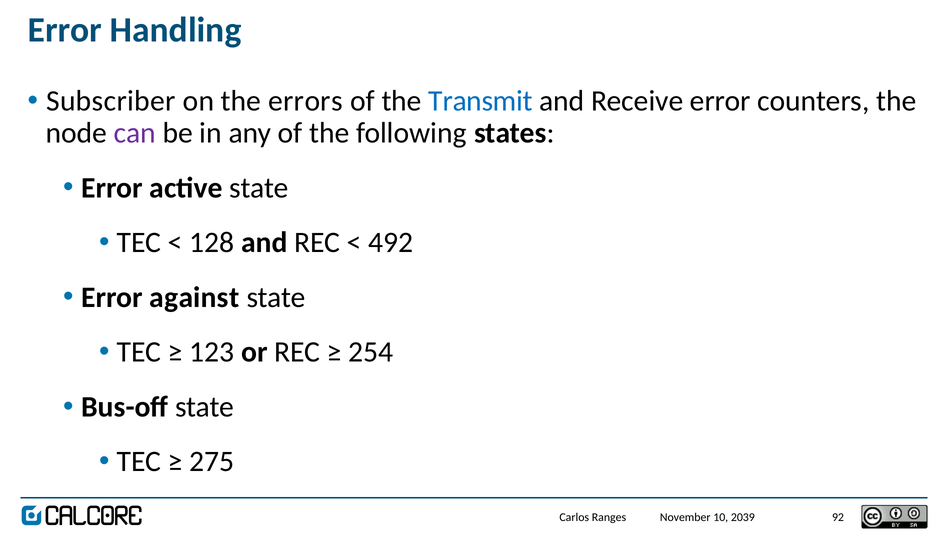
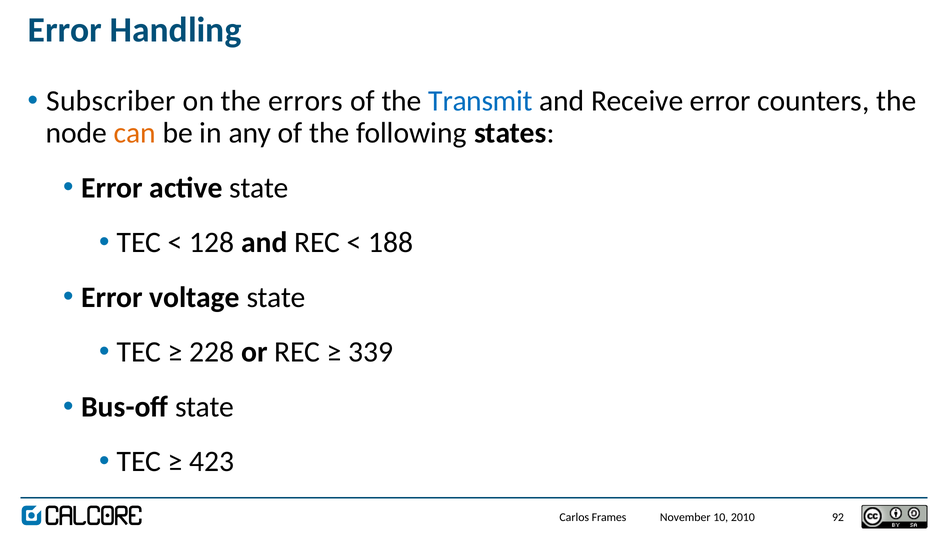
can colour: purple -> orange
492: 492 -> 188
against: against -> voltage
123: 123 -> 228
254: 254 -> 339
275: 275 -> 423
Ranges: Ranges -> Frames
2039: 2039 -> 2010
